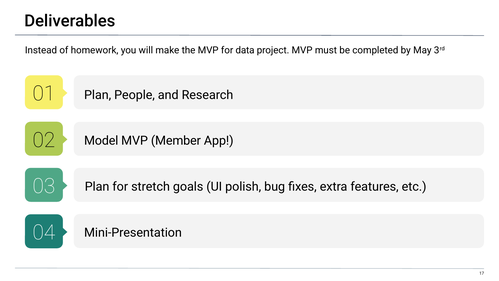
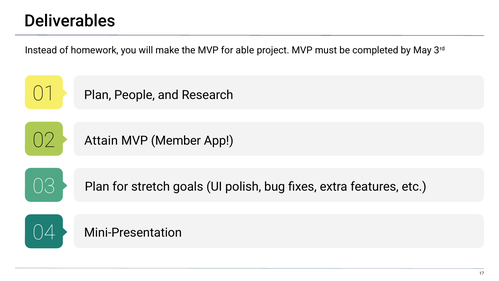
data: data -> able
Model: Model -> Attain
